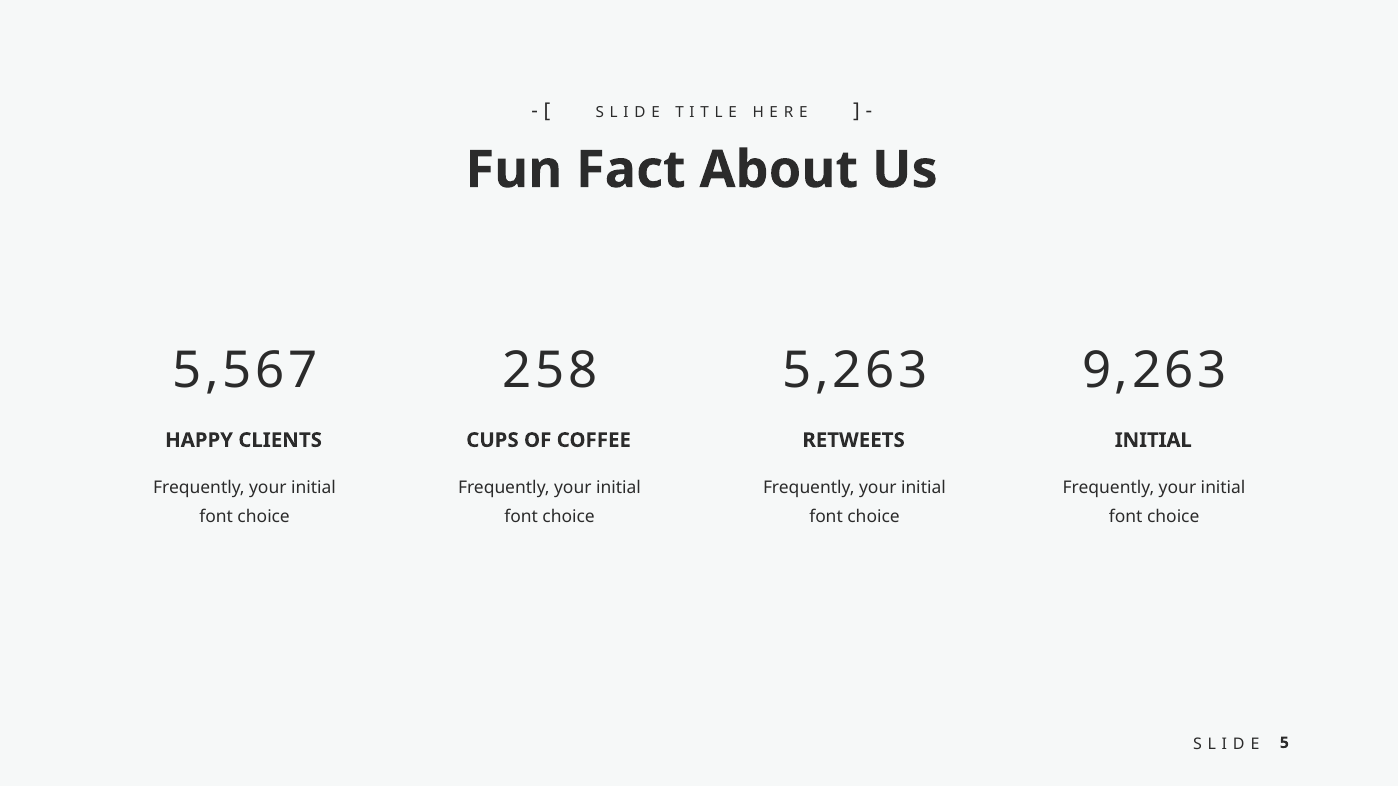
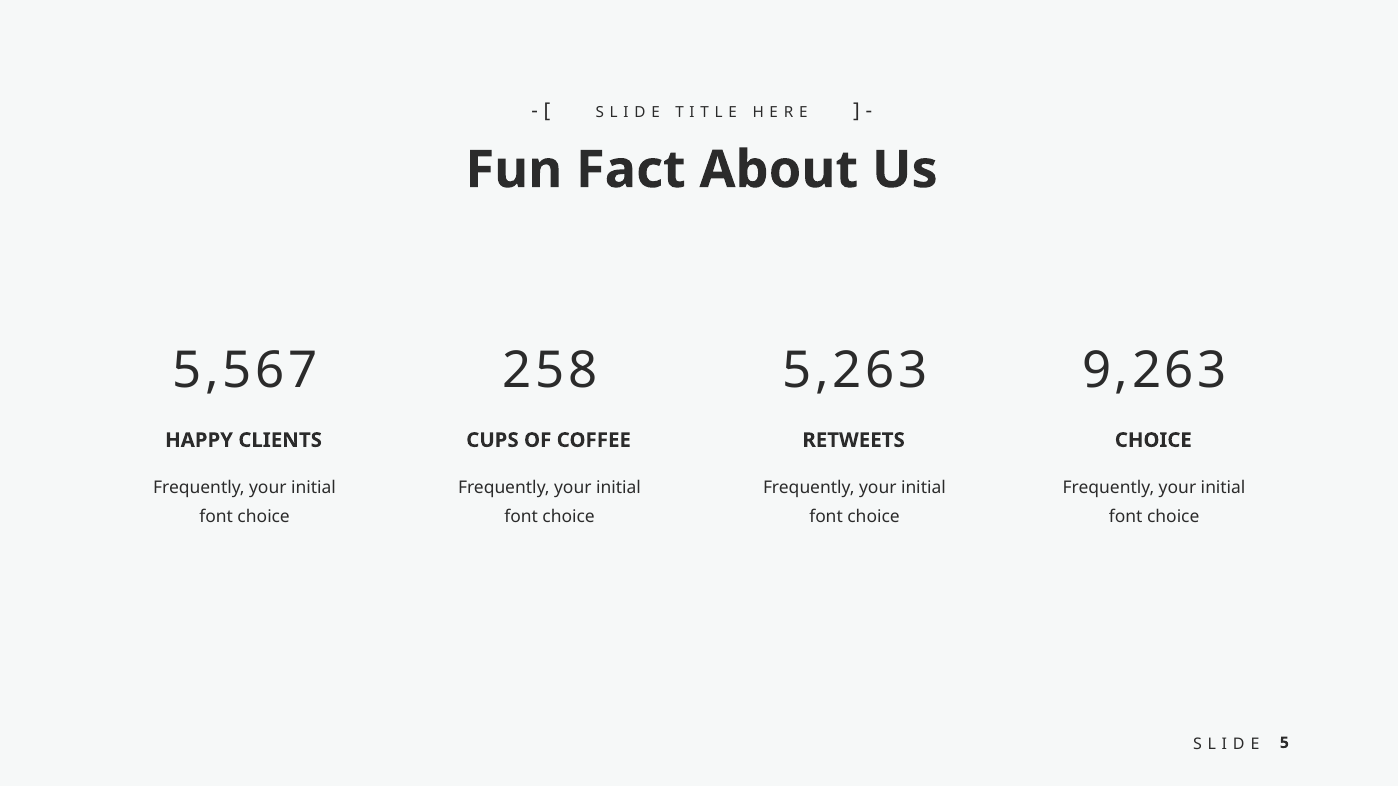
INITIAL at (1153, 440): INITIAL -> CHOICE
